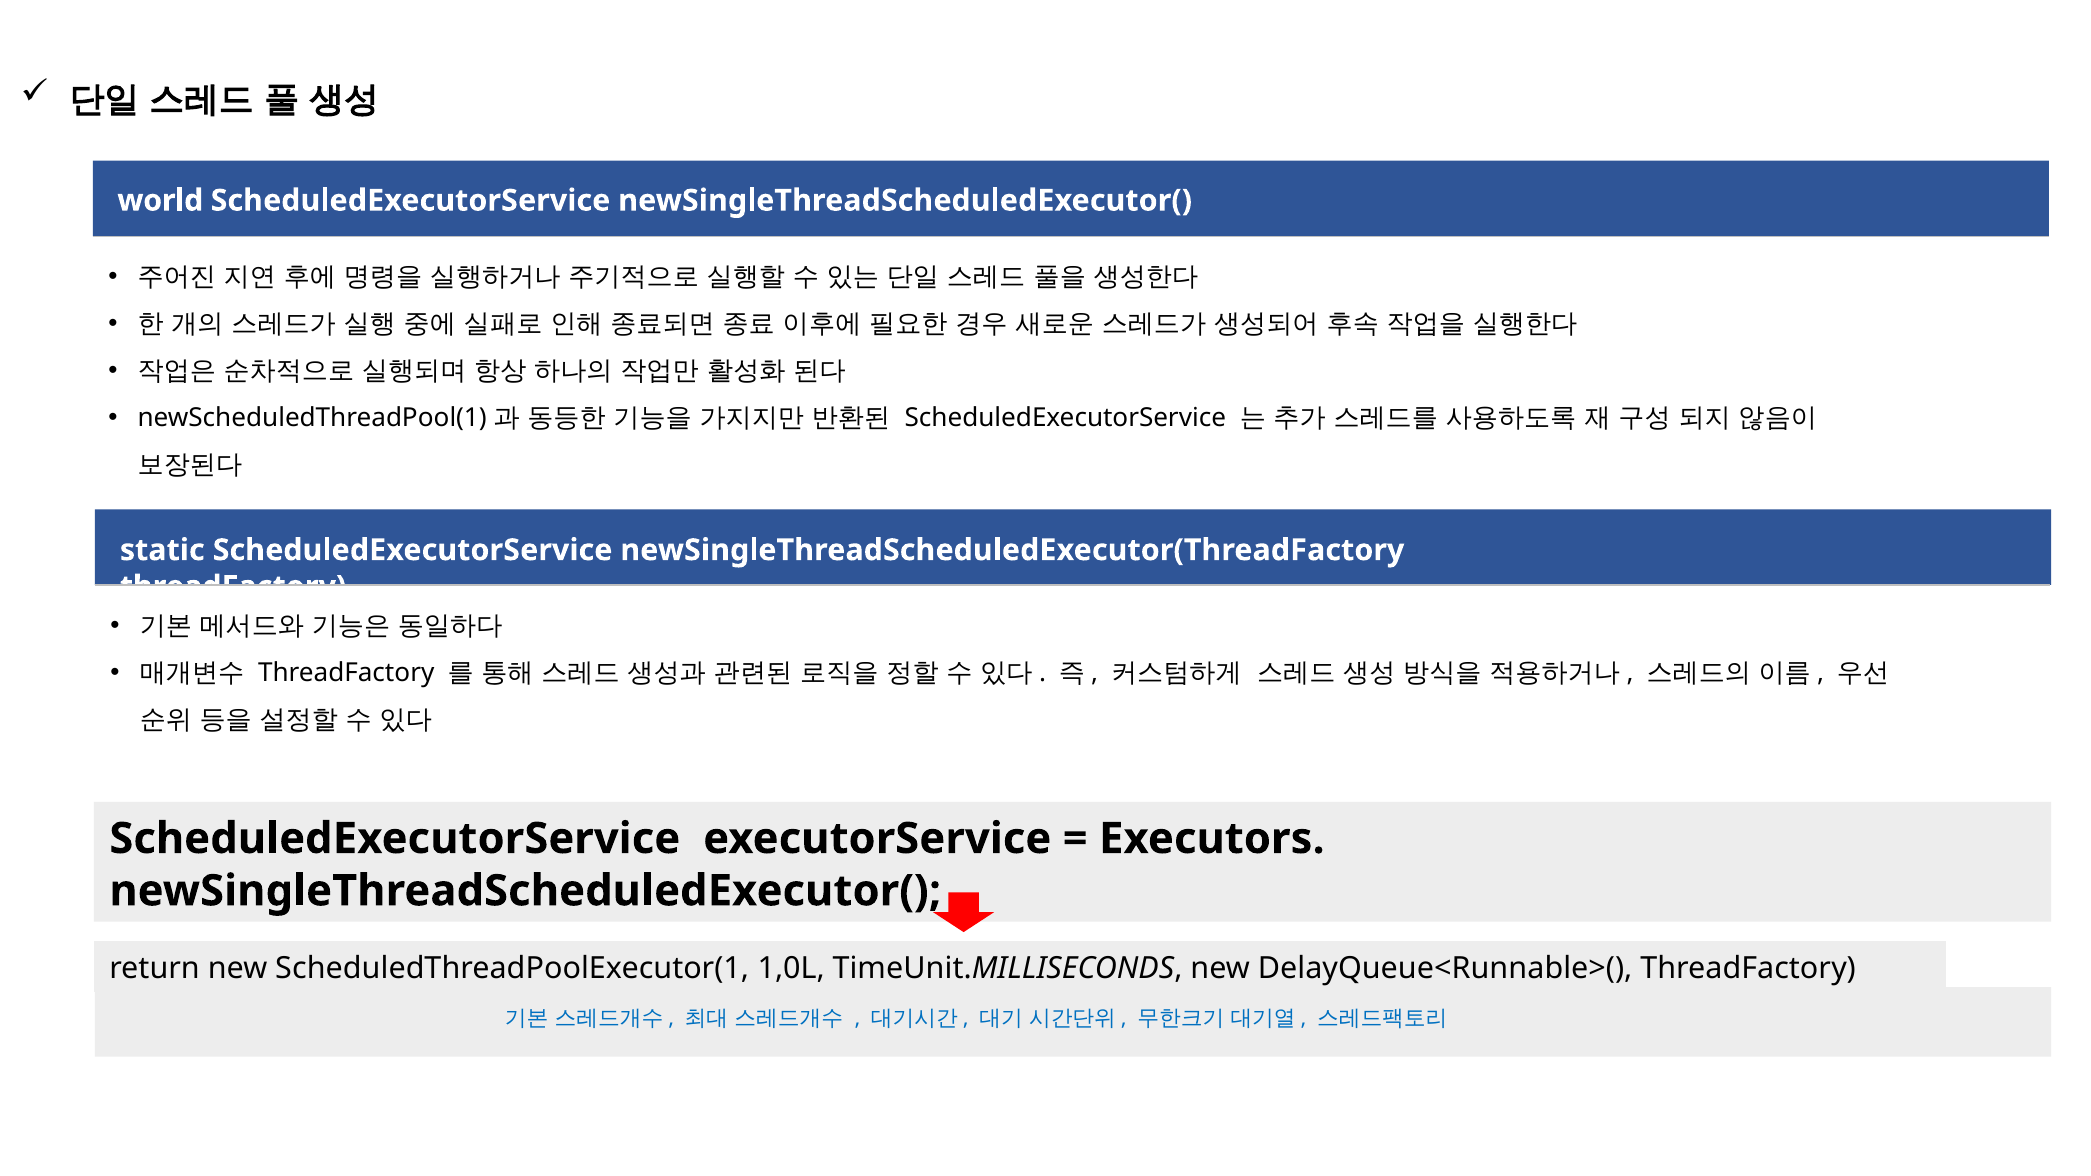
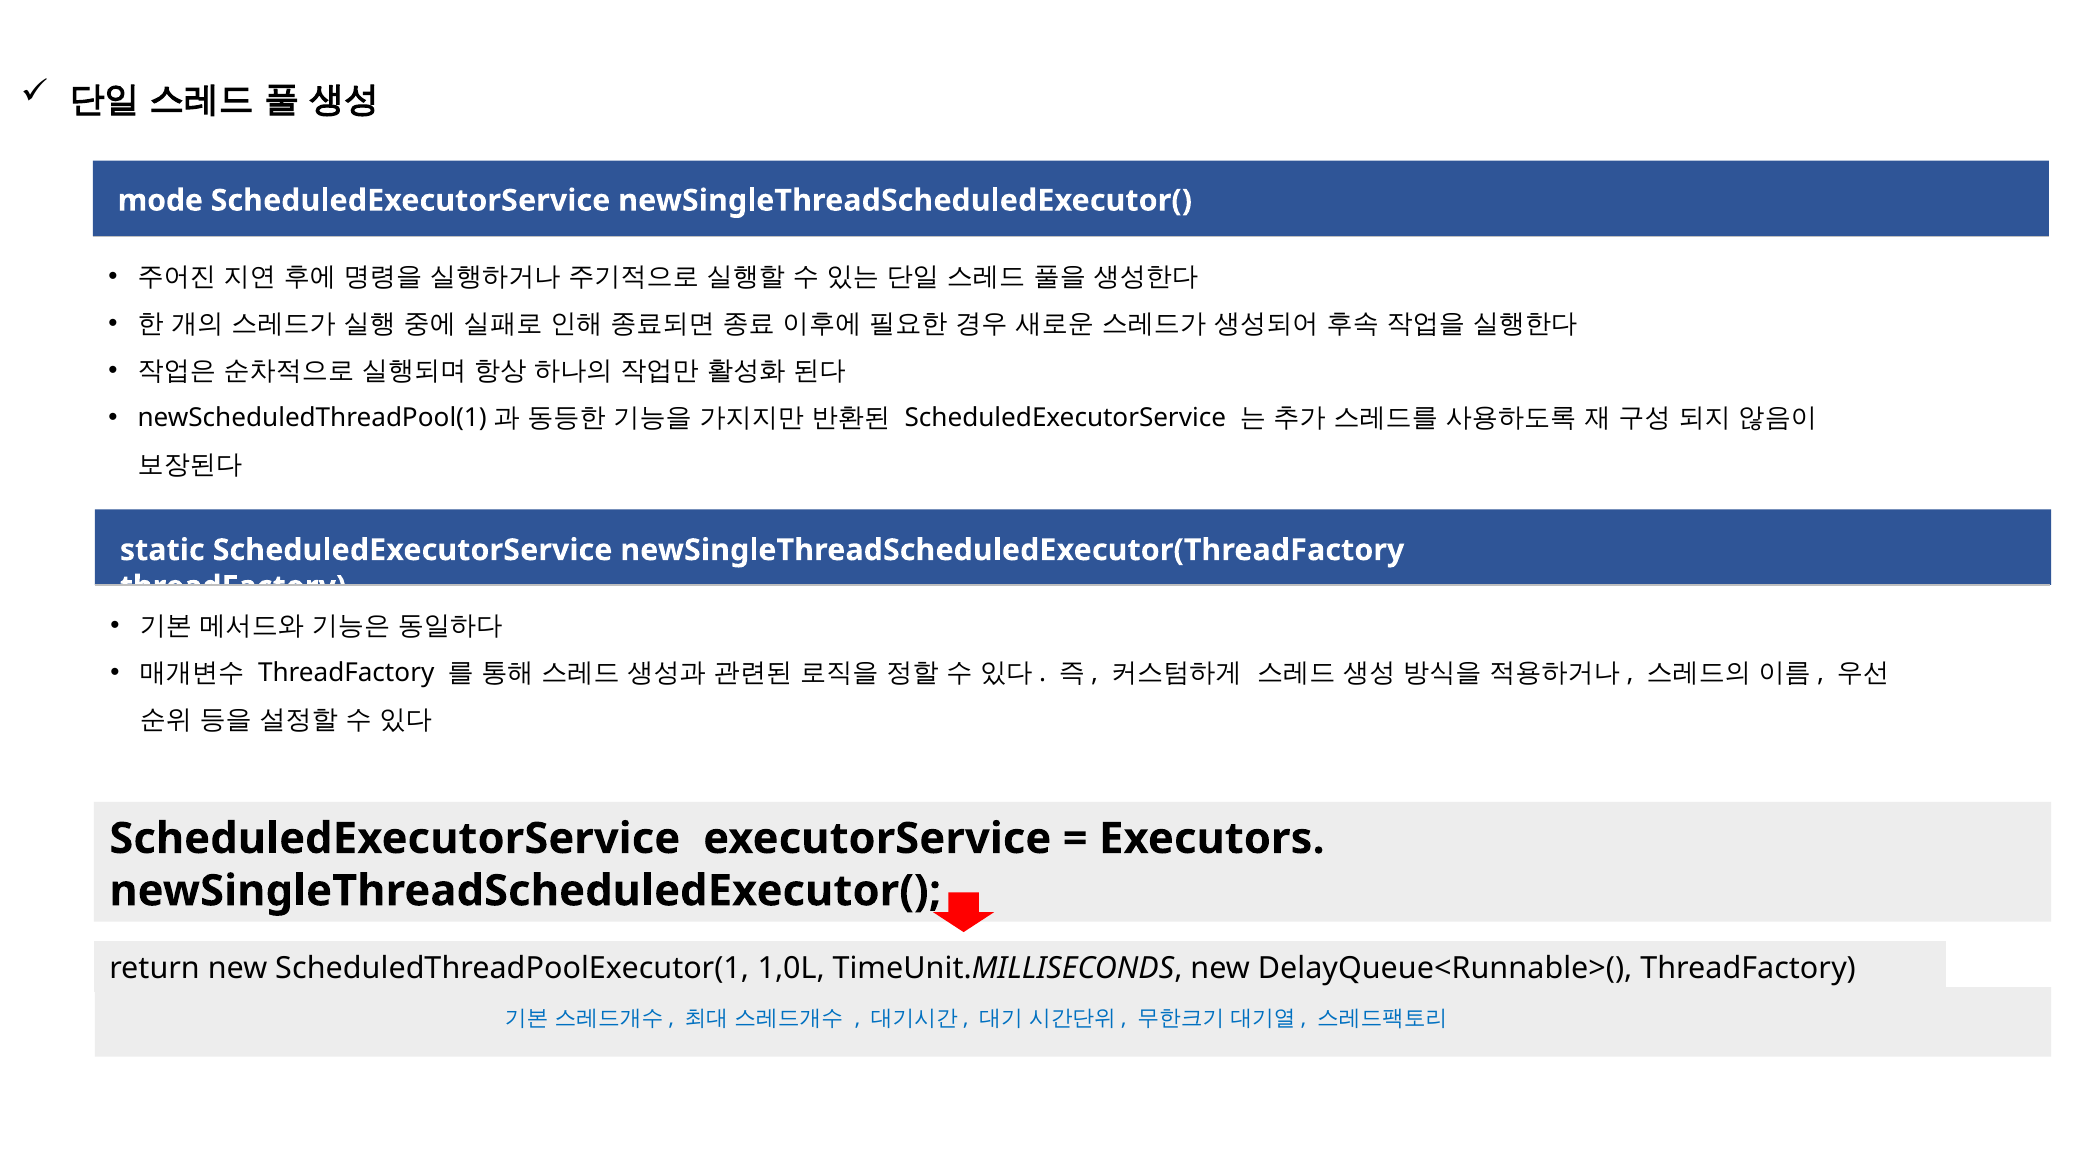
world: world -> mode
